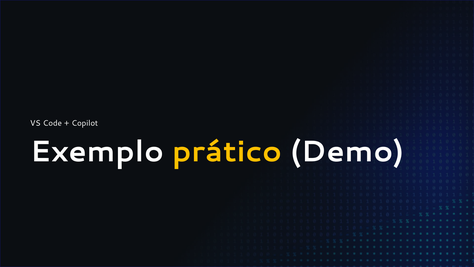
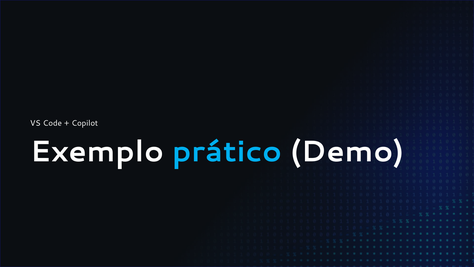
prático colour: yellow -> light blue
